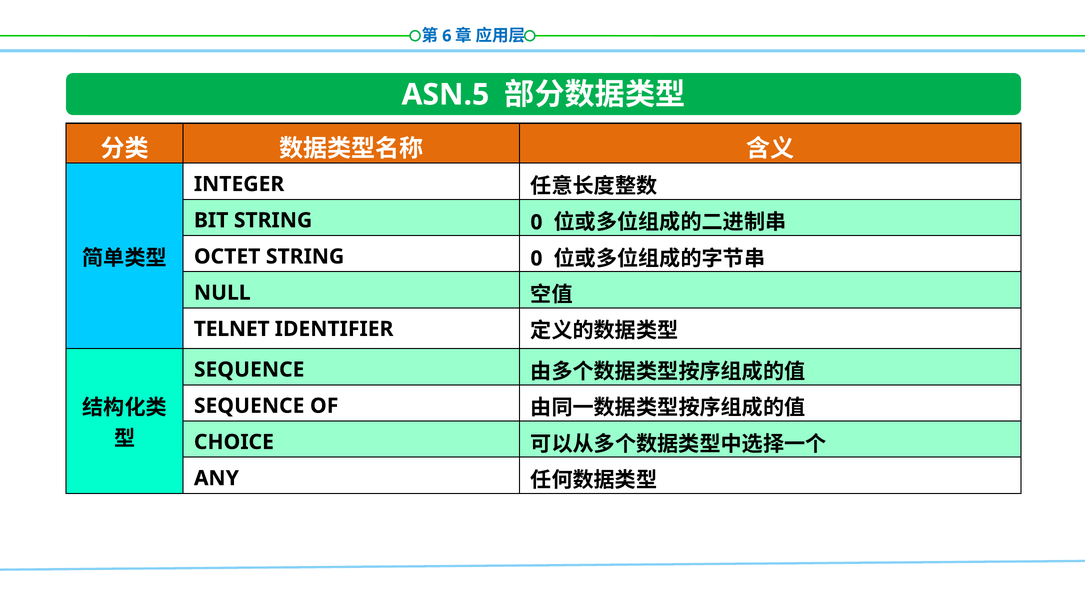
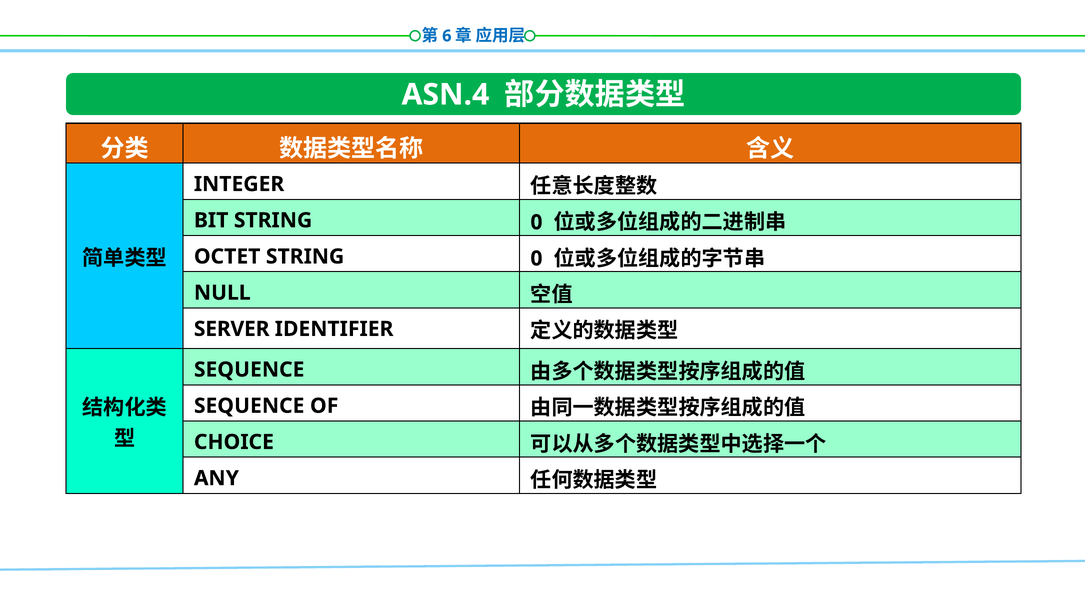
ASN.5: ASN.5 -> ASN.4
TELNET: TELNET -> SERVER
